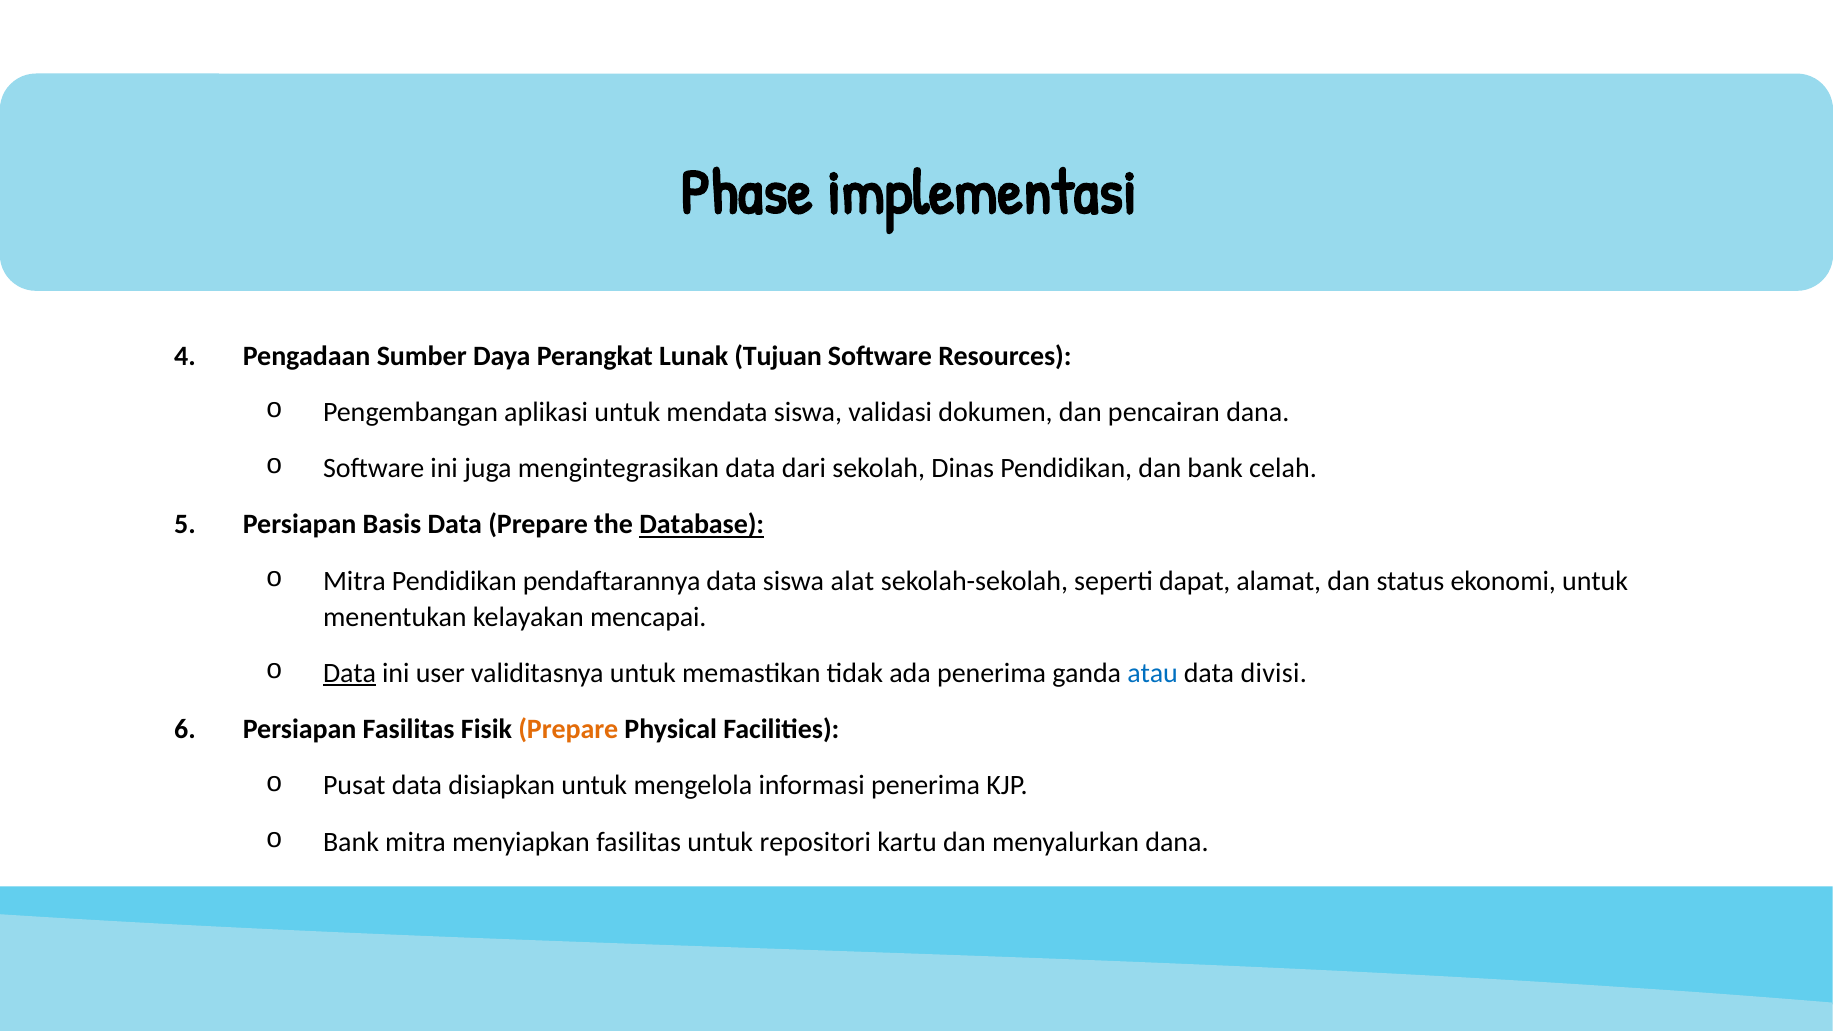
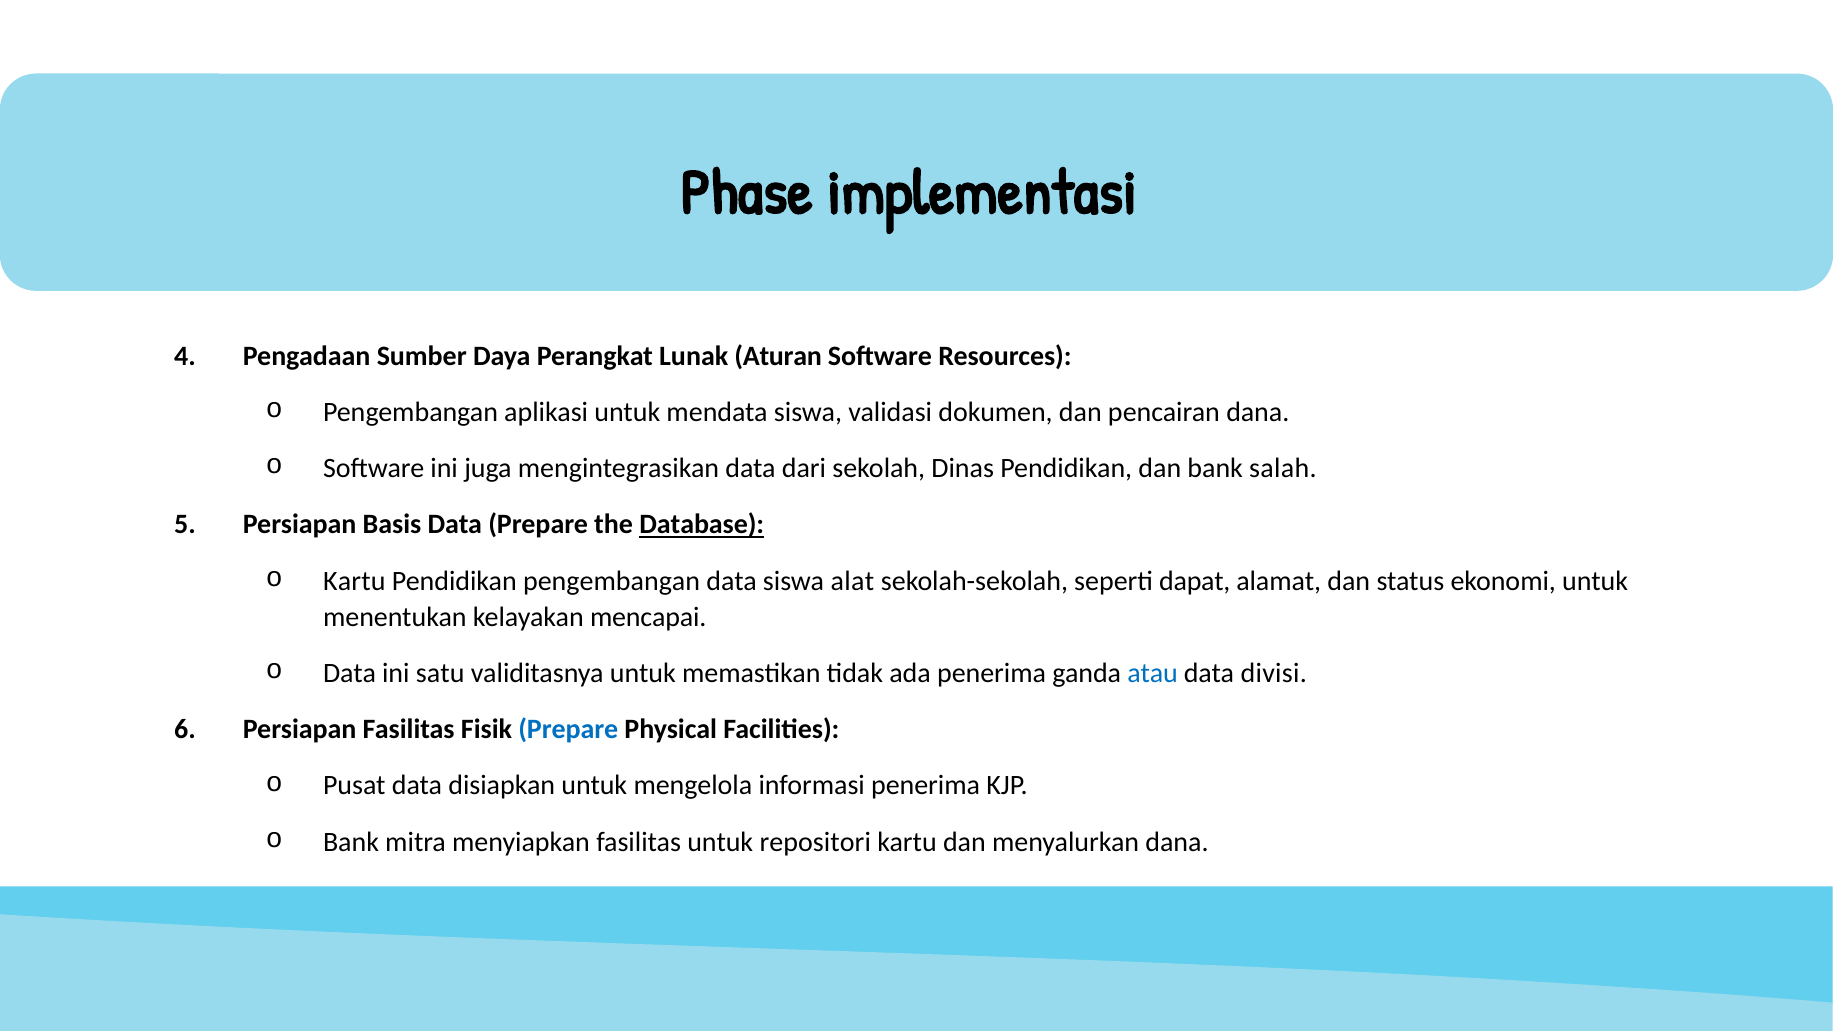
Tujuan: Tujuan -> Aturan
celah: celah -> salah
Mitra at (354, 581): Mitra -> Kartu
Pendidikan pendaftarannya: pendaftarannya -> pengembangan
Data at (350, 673) underline: present -> none
user: user -> satu
Prepare at (568, 730) colour: orange -> blue
